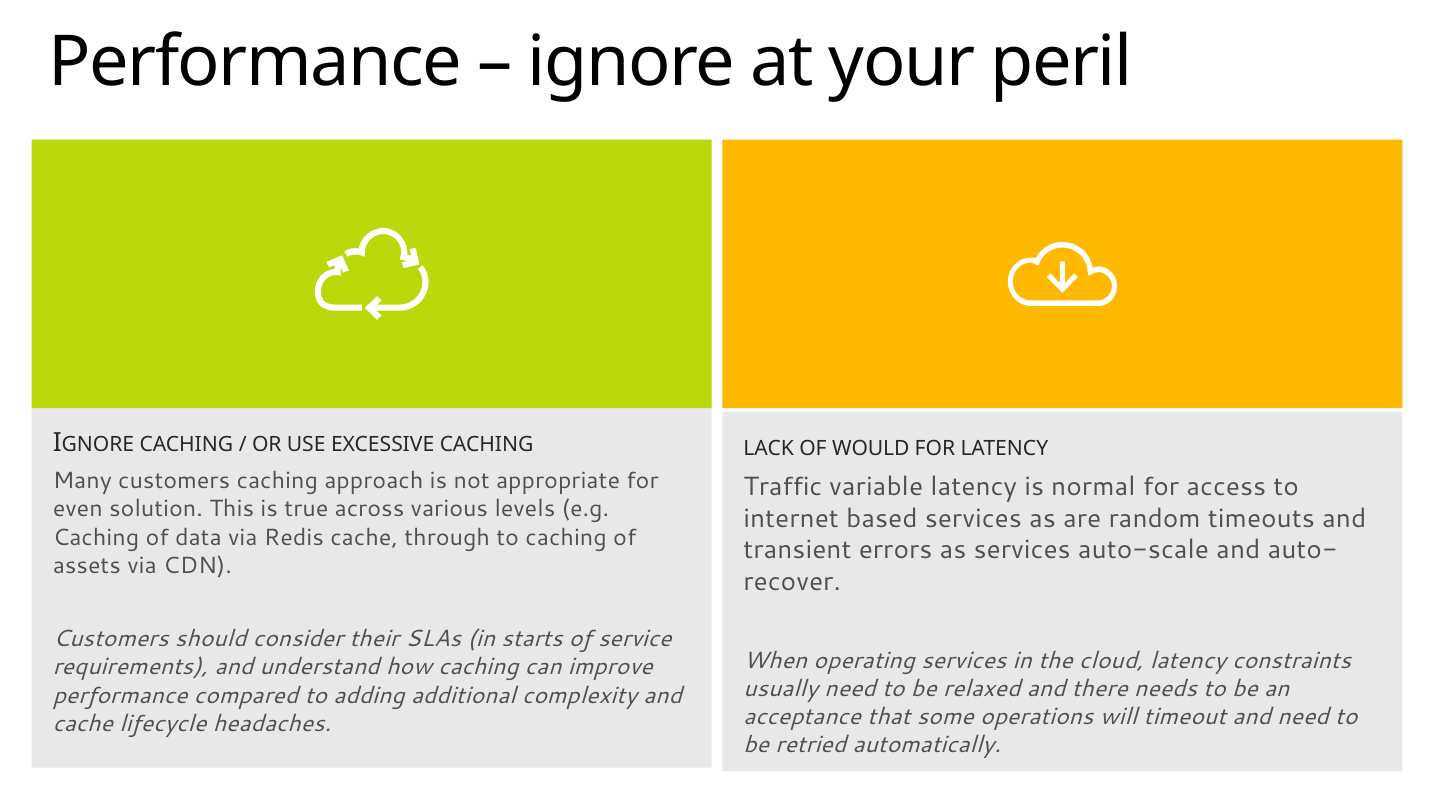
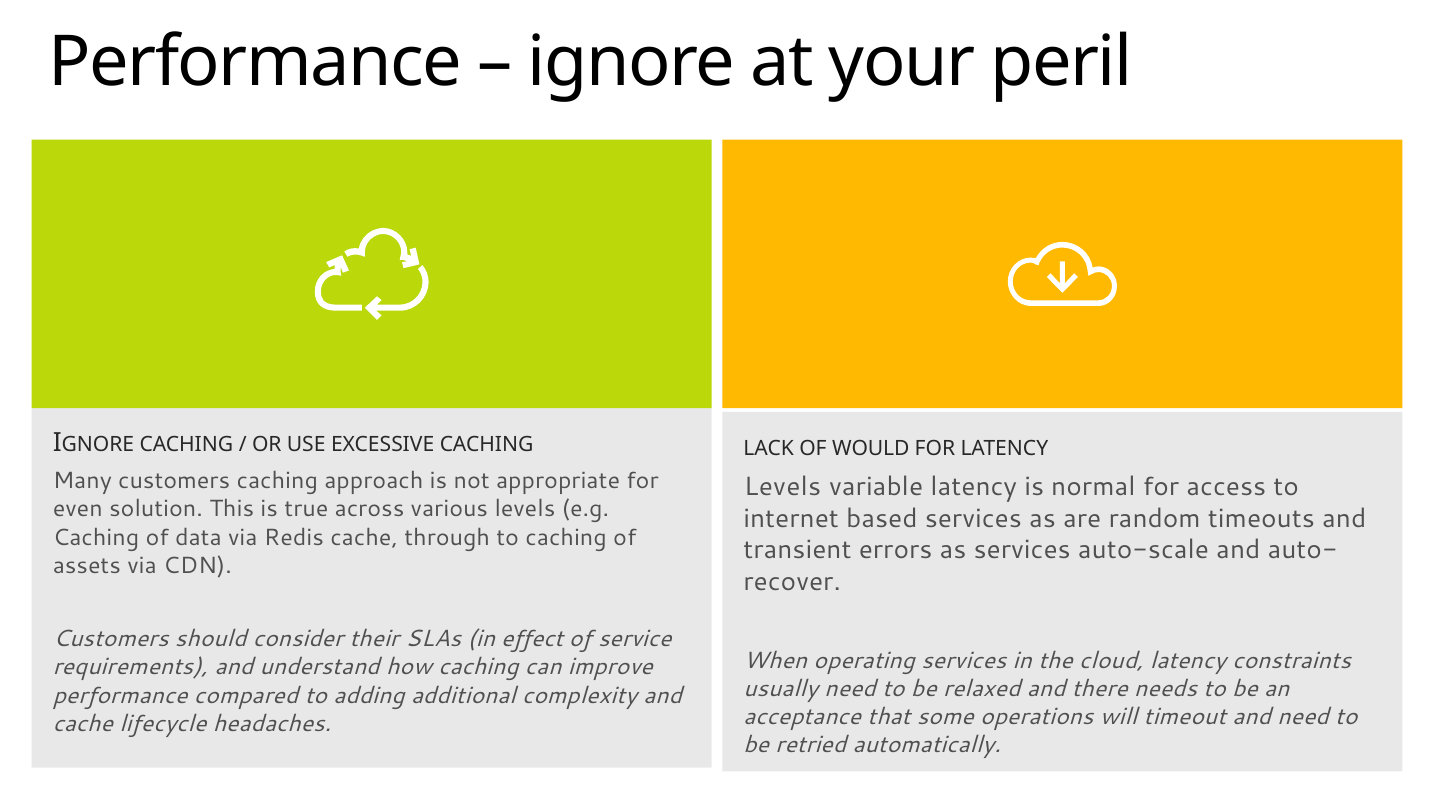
Traffic at (783, 487): Traffic -> Levels
starts: starts -> effect
